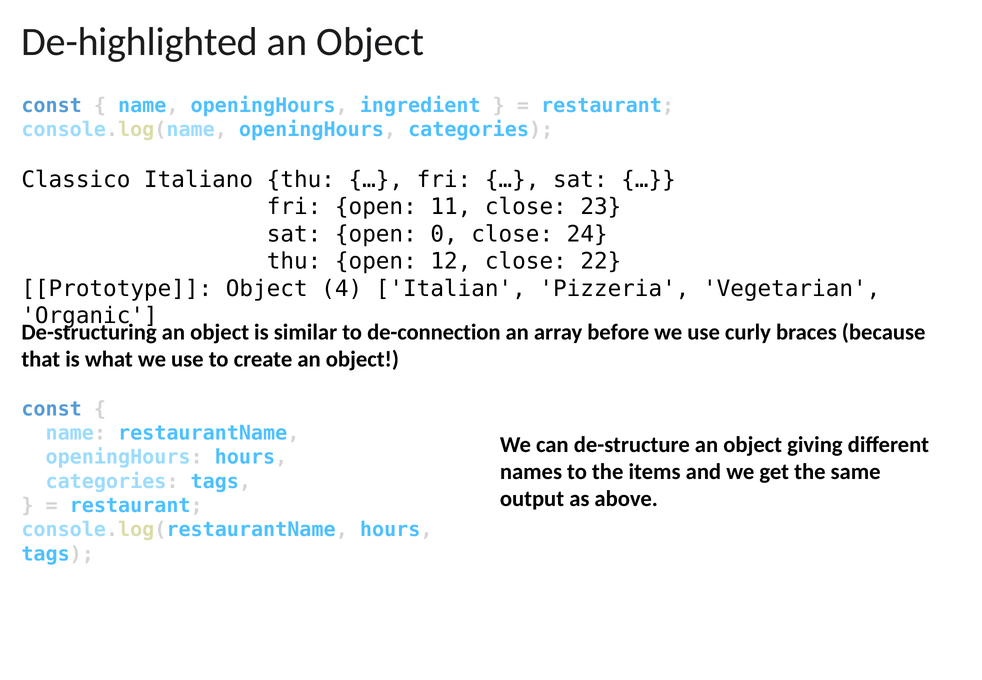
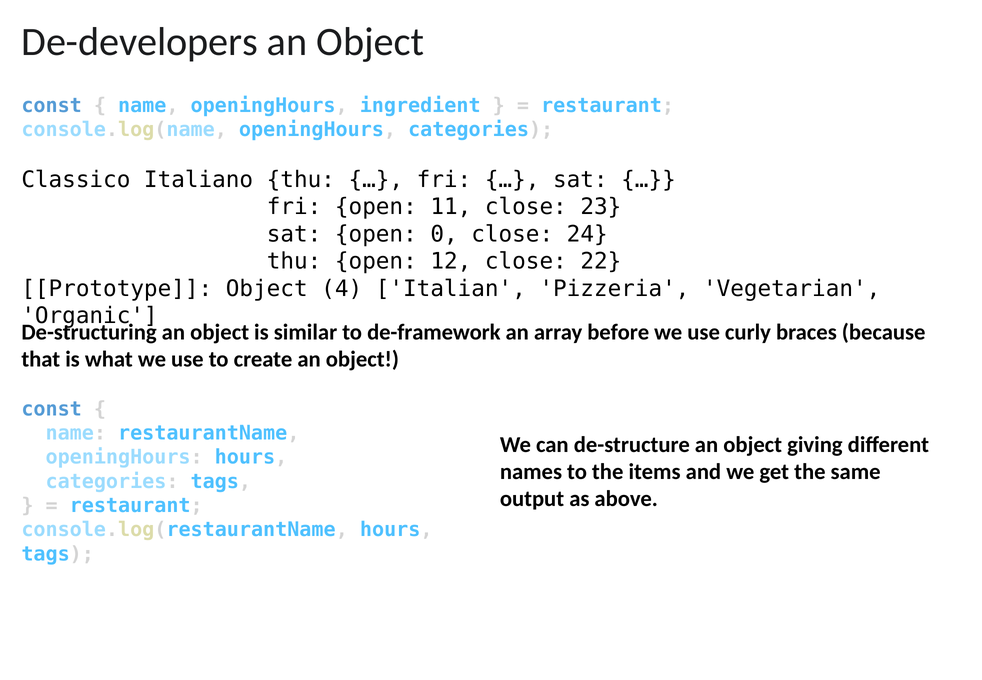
De-highlighted: De-highlighted -> De-developers
de-connection: de-connection -> de-framework
